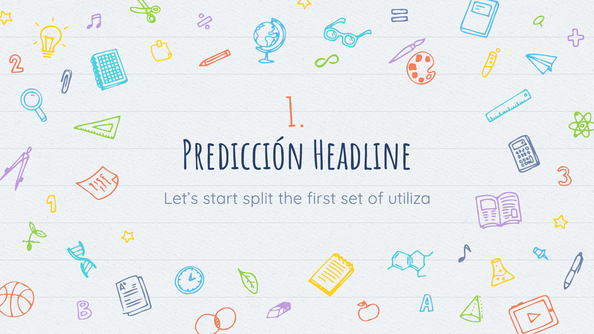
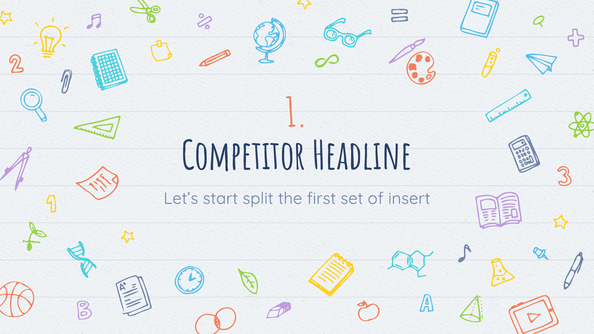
Predicción: Predicción -> Competitor
utiliza: utiliza -> insert
